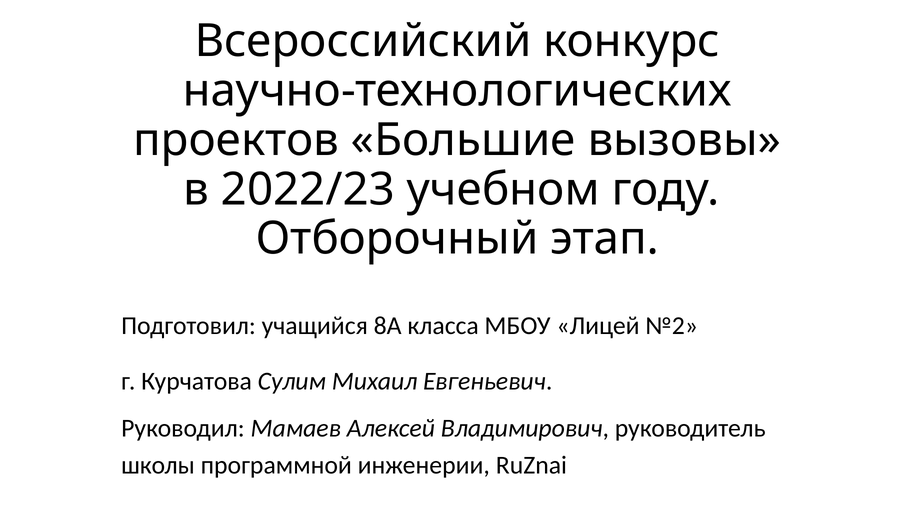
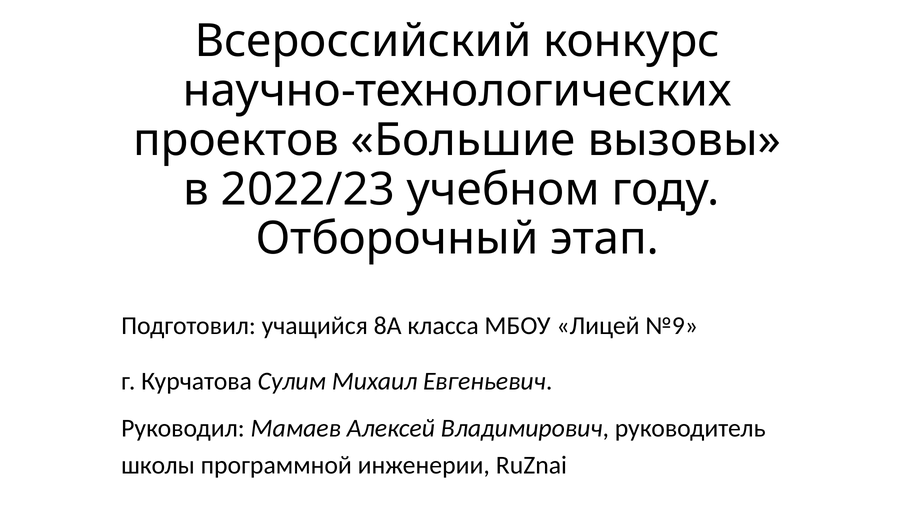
№2: №2 -> №9
